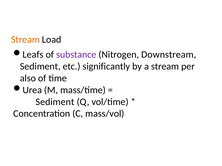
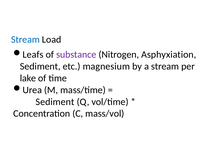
Stream at (25, 40) colour: orange -> blue
Downstream: Downstream -> Asphyxiation
significantly: significantly -> magnesium
also: also -> lake
